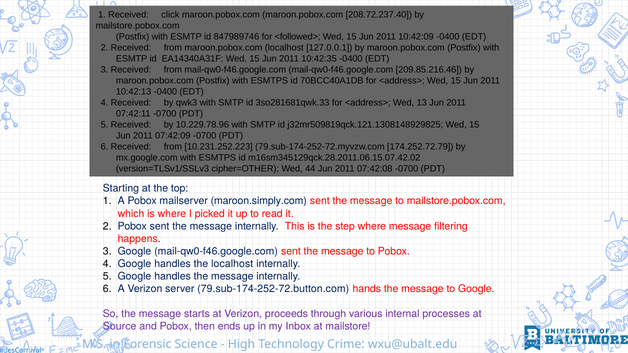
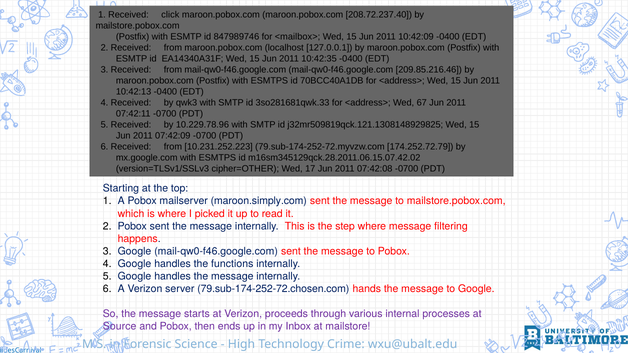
<followed>: <followed> -> <mailbox>
13: 13 -> 67
44: 44 -> 17
the localhost: localhost -> functions
79.sub-174-252-72.button.com: 79.sub-174-252-72.button.com -> 79.sub-174-252-72.chosen.com
